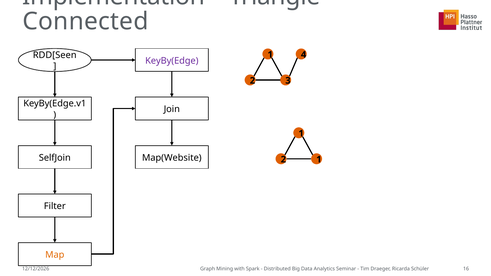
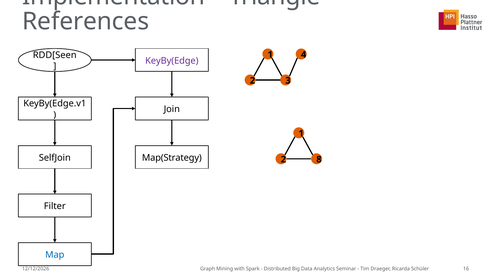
Connected: Connected -> References
Map(Website: Map(Website -> Map(Strategy
2 1: 1 -> 8
Map colour: orange -> blue
